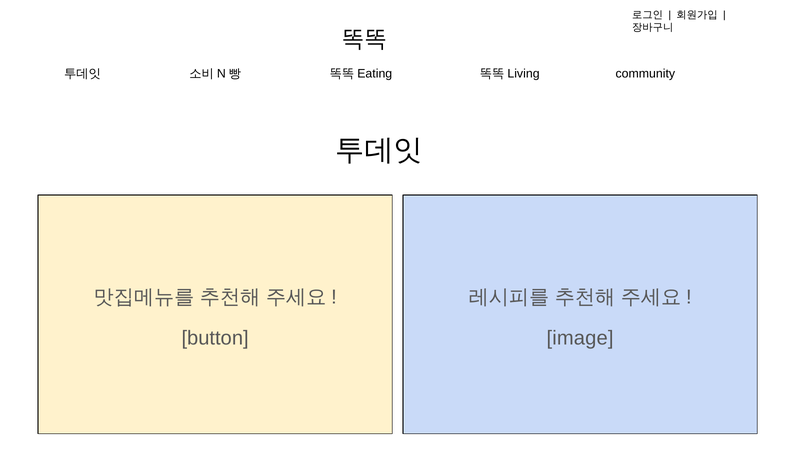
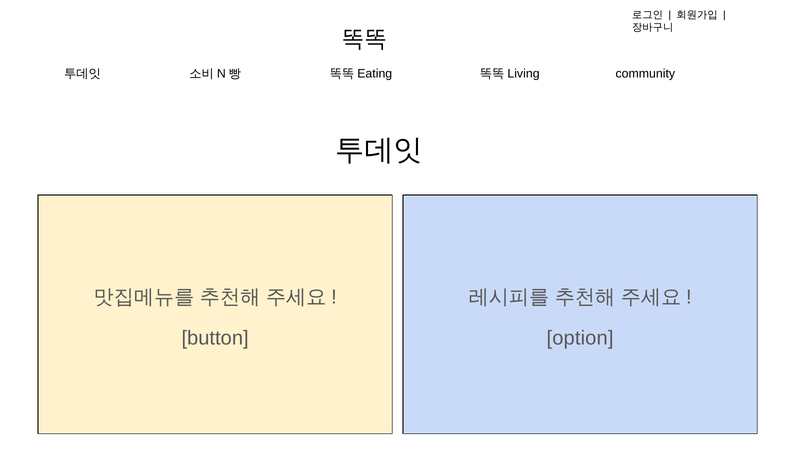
image: image -> option
